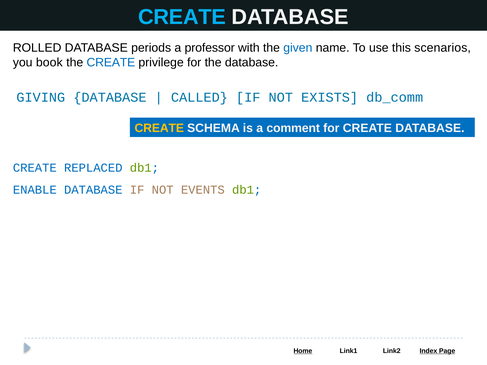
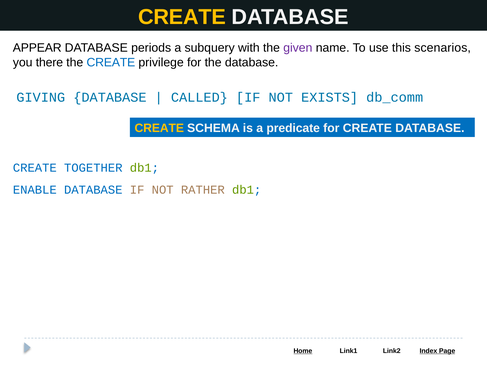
CREATE at (182, 17) colour: light blue -> yellow
ROLLED: ROLLED -> APPEAR
professor: professor -> subquery
given colour: blue -> purple
book: book -> there
comment: comment -> predicate
REPLACED: REPLACED -> TOGETHER
EVENTS: EVENTS -> RATHER
